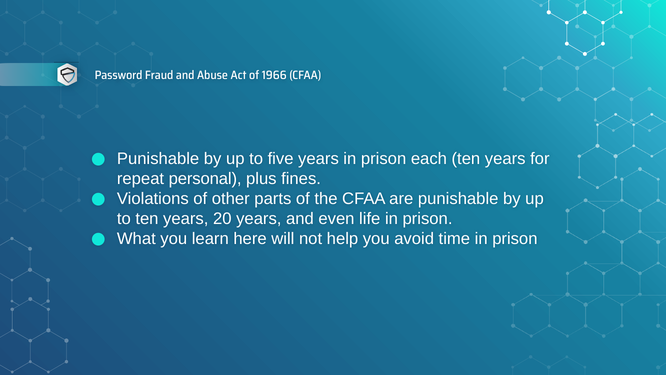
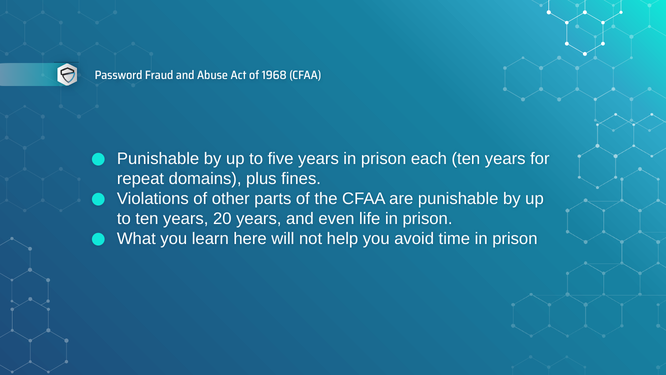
1966: 1966 -> 1968
personal: personal -> domains
